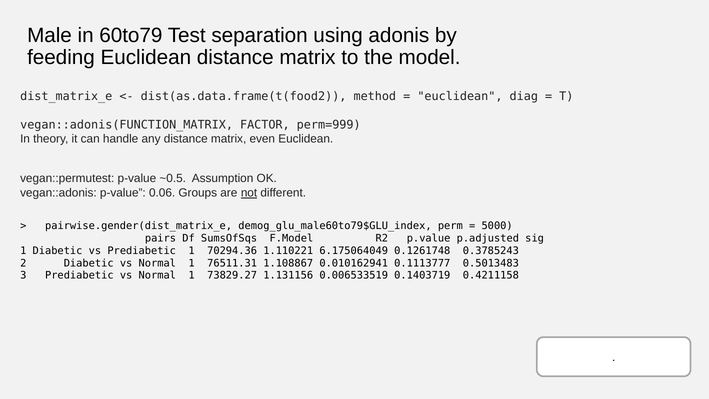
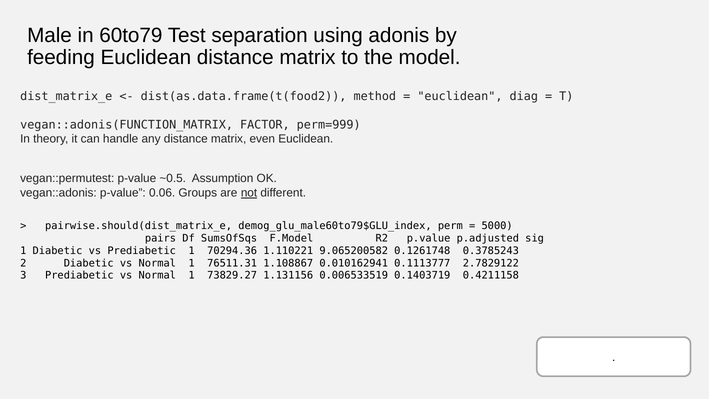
pairwise.gender(dist_matrix_e: pairwise.gender(dist_matrix_e -> pairwise.should(dist_matrix_e
6.175064049: 6.175064049 -> 9.065200582
0.5013483: 0.5013483 -> 2.7829122
